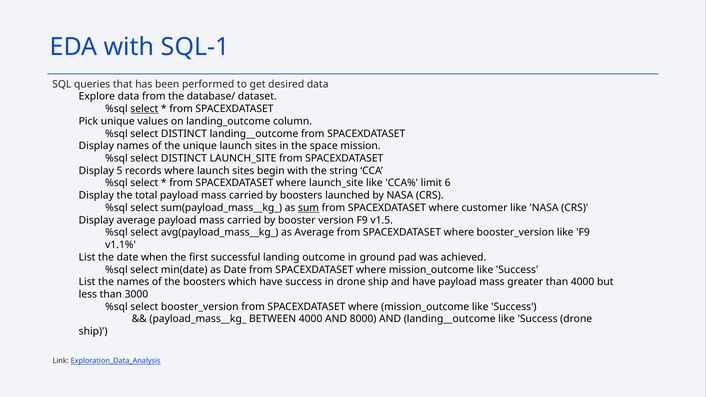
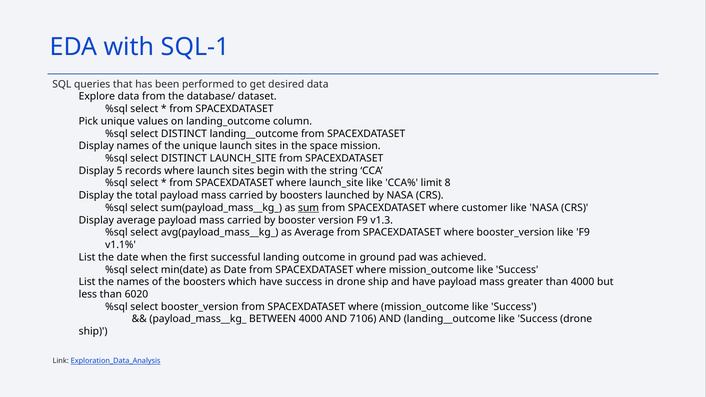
select at (144, 109) underline: present -> none
6: 6 -> 8
v1.5: v1.5 -> v1.3
3000: 3000 -> 6020
8000: 8000 -> 7106
